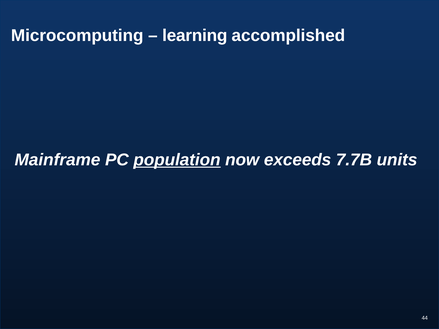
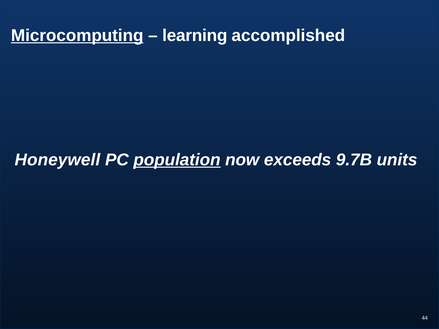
Microcomputing underline: none -> present
Mainframe: Mainframe -> Honeywell
7.7B: 7.7B -> 9.7B
